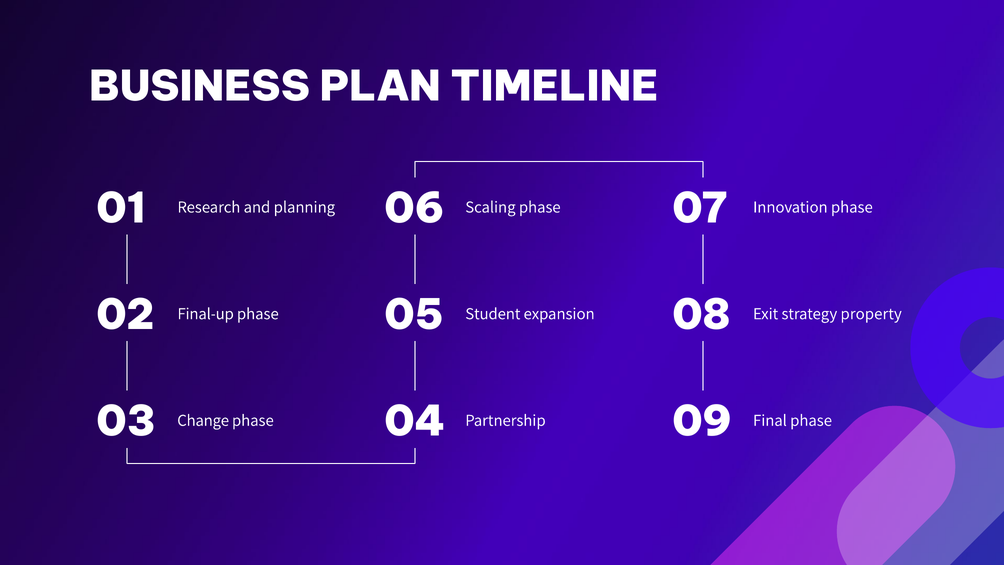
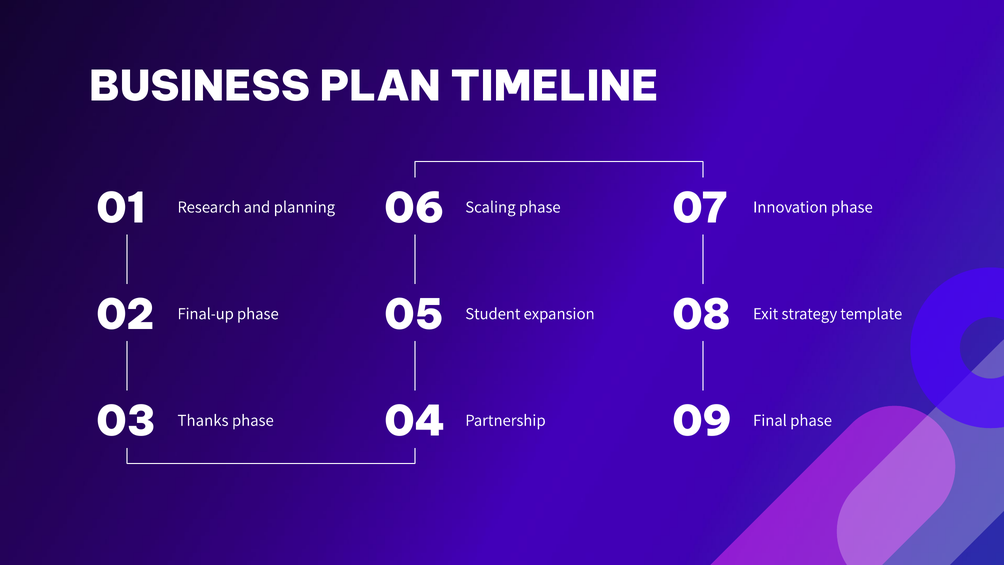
property: property -> template
Change: Change -> Thanks
